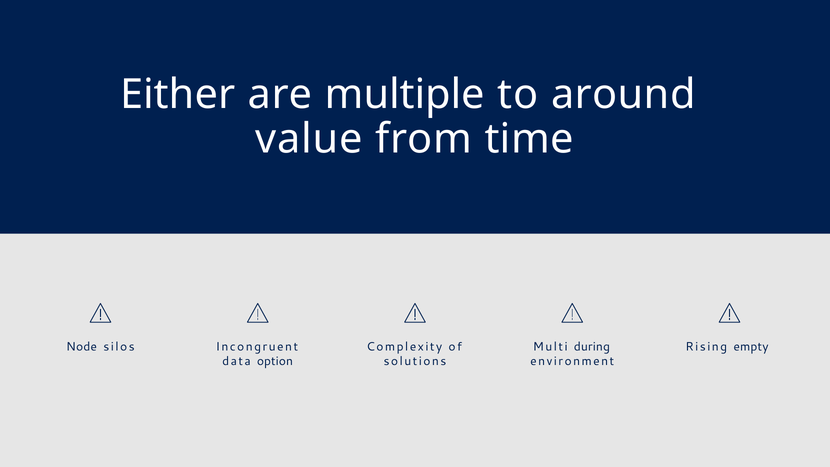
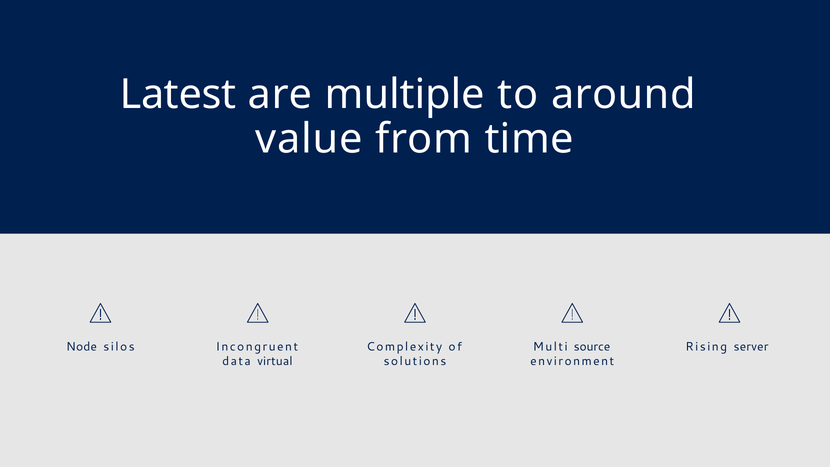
Either: Either -> Latest
during: during -> source
empty: empty -> server
option: option -> virtual
